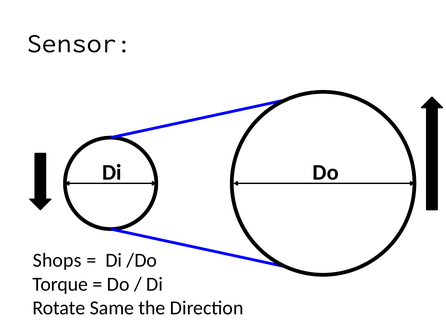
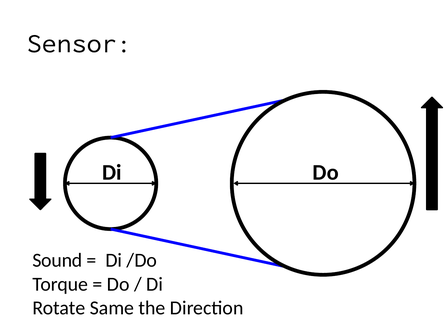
Shops: Shops -> Sound
